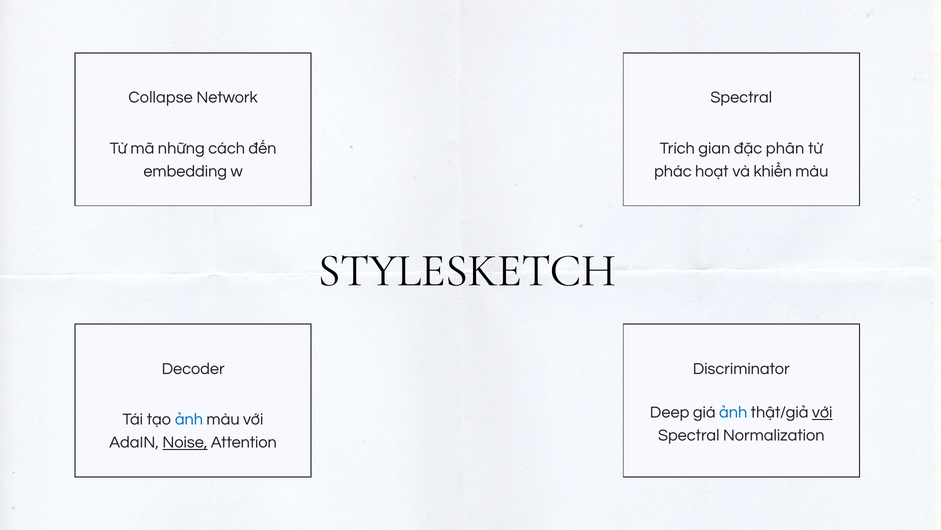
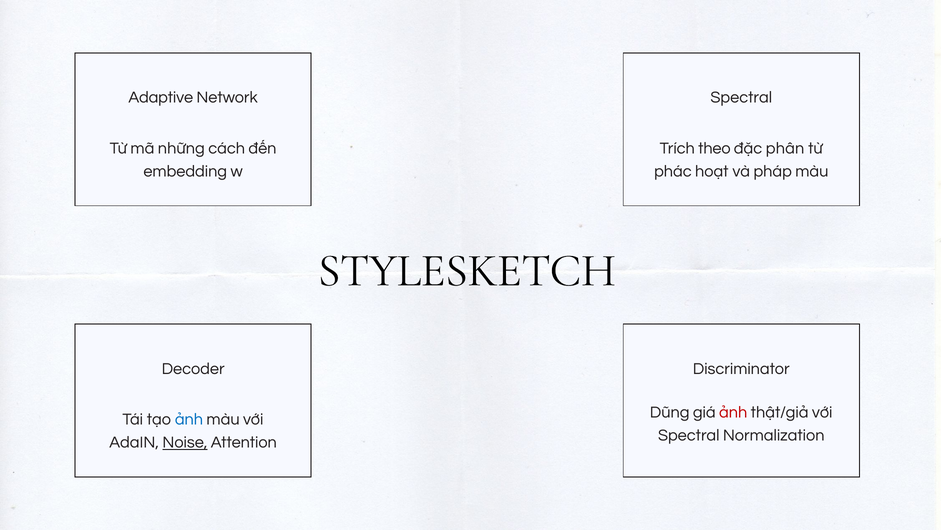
Collapse: Collapse -> Adaptive
gian: gian -> theo
khiển: khiển -> pháp
Deep: Deep -> Dũng
ảnh at (733, 412) colour: blue -> red
với at (822, 412) underline: present -> none
